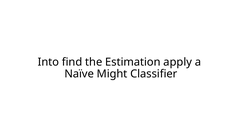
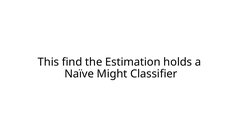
Into: Into -> This
apply: apply -> holds
